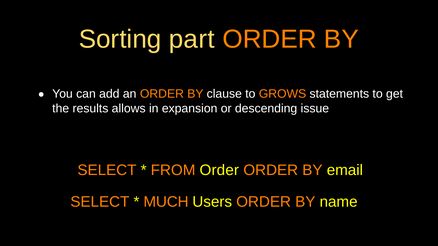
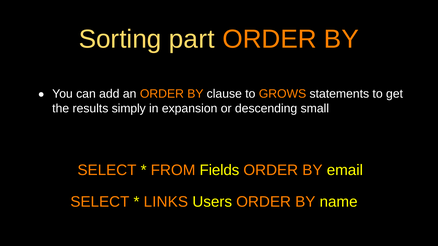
allows: allows -> simply
issue: issue -> small
FROM Order: Order -> Fields
MUCH: MUCH -> LINKS
